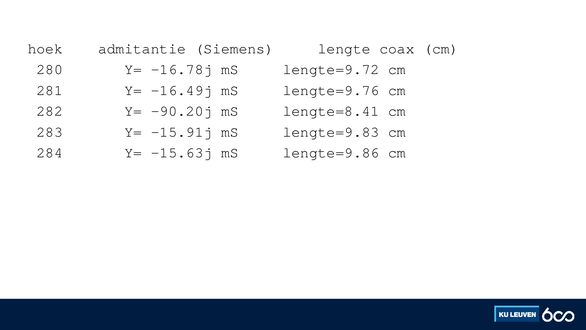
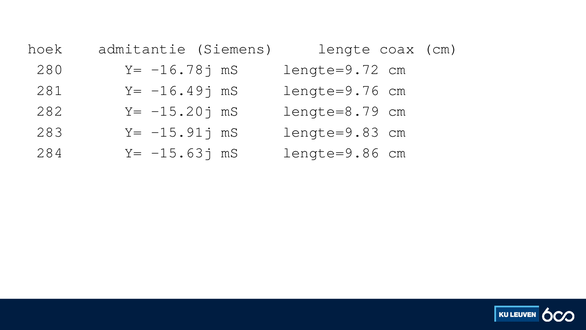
-90.20j: -90.20j -> -15.20j
lengte=8.41: lengte=8.41 -> lengte=8.79
